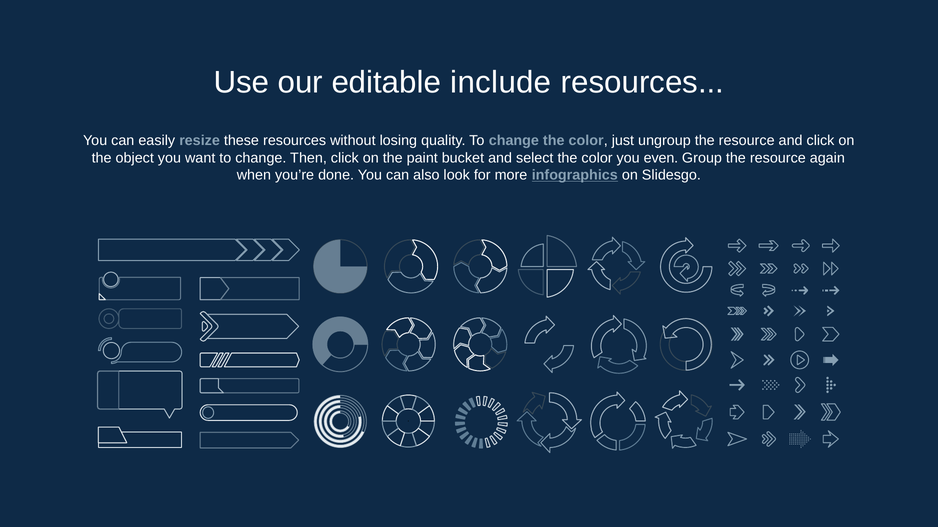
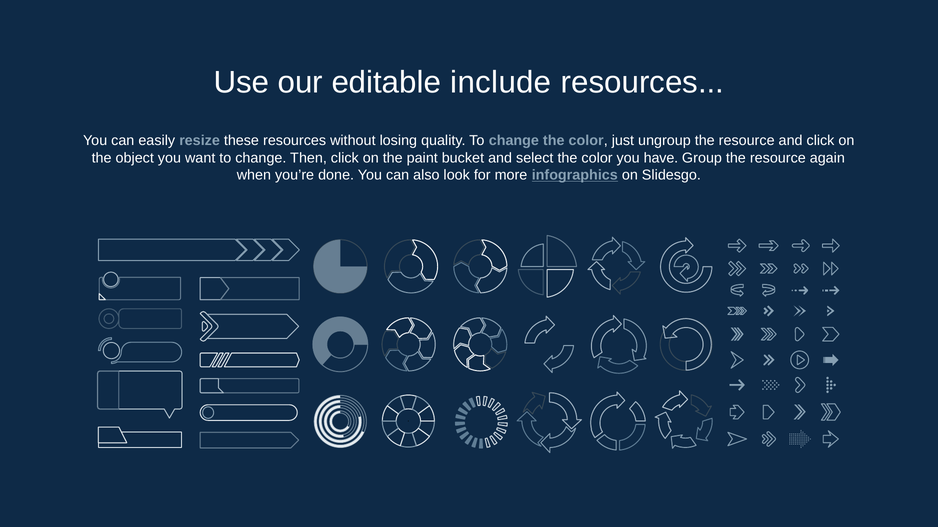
even: even -> have
